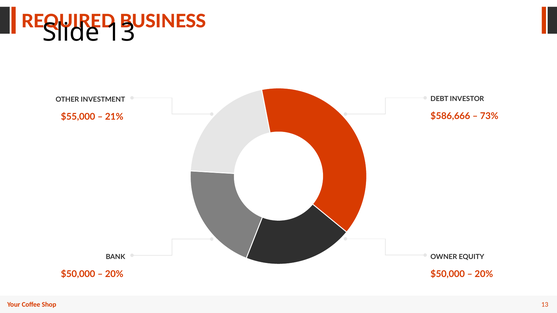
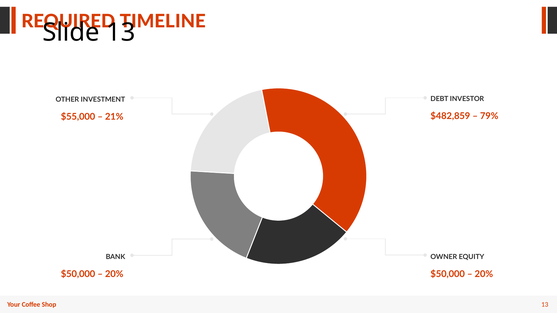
BUSINESS: BUSINESS -> TIMELINE
$586,666: $586,666 -> $482,859
73%: 73% -> 79%
